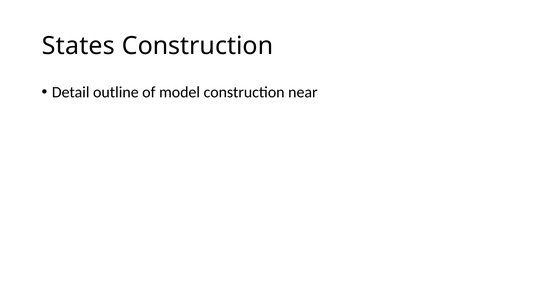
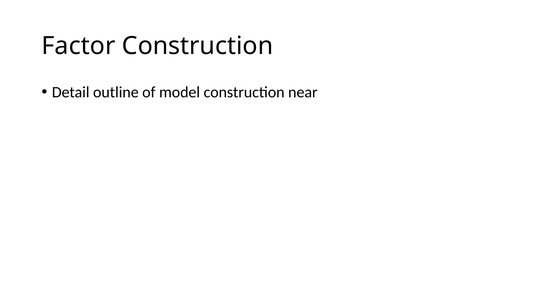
States: States -> Factor
